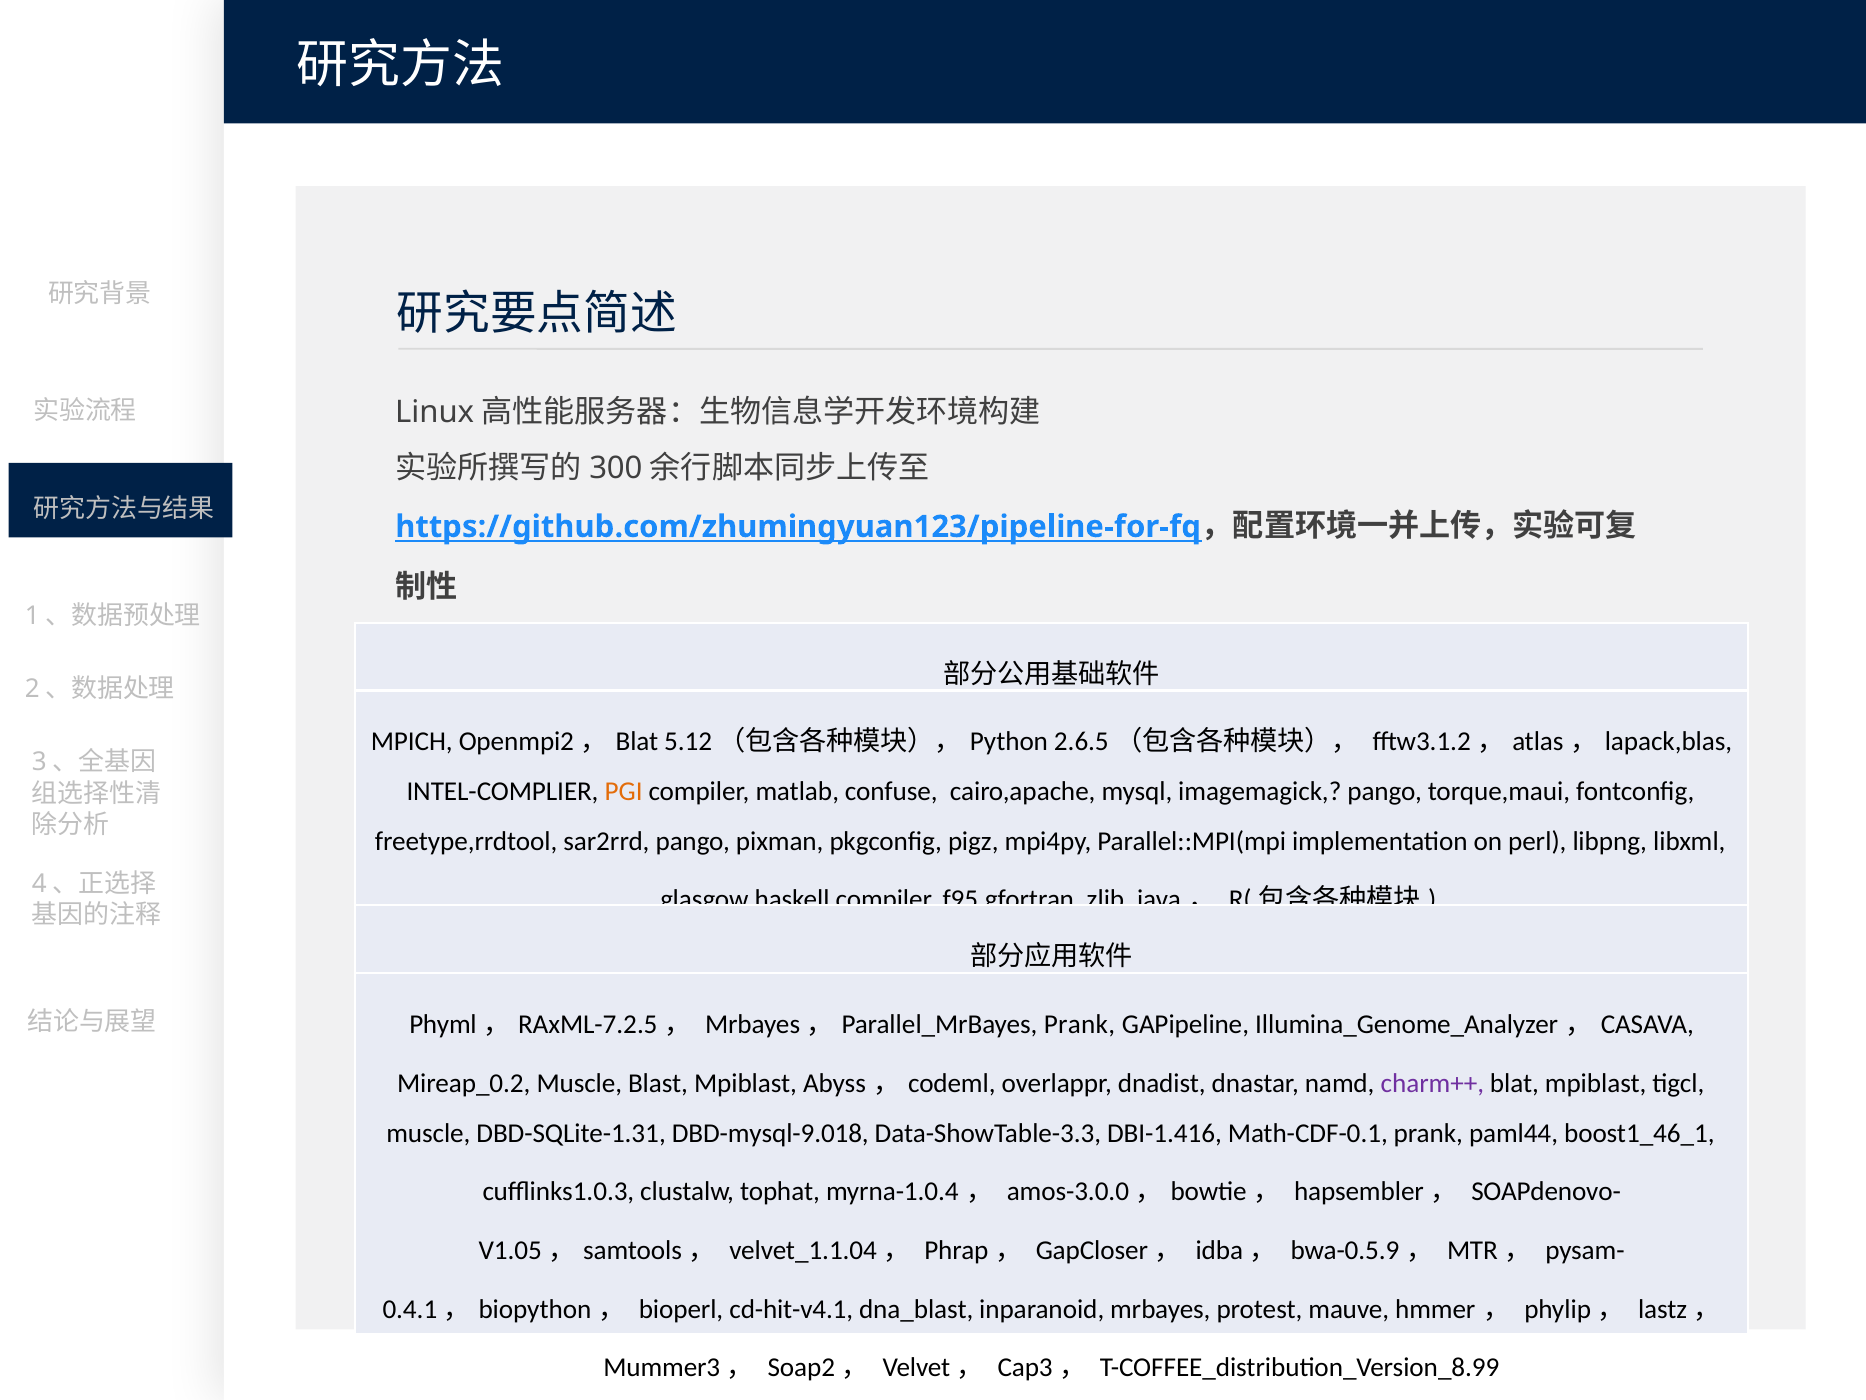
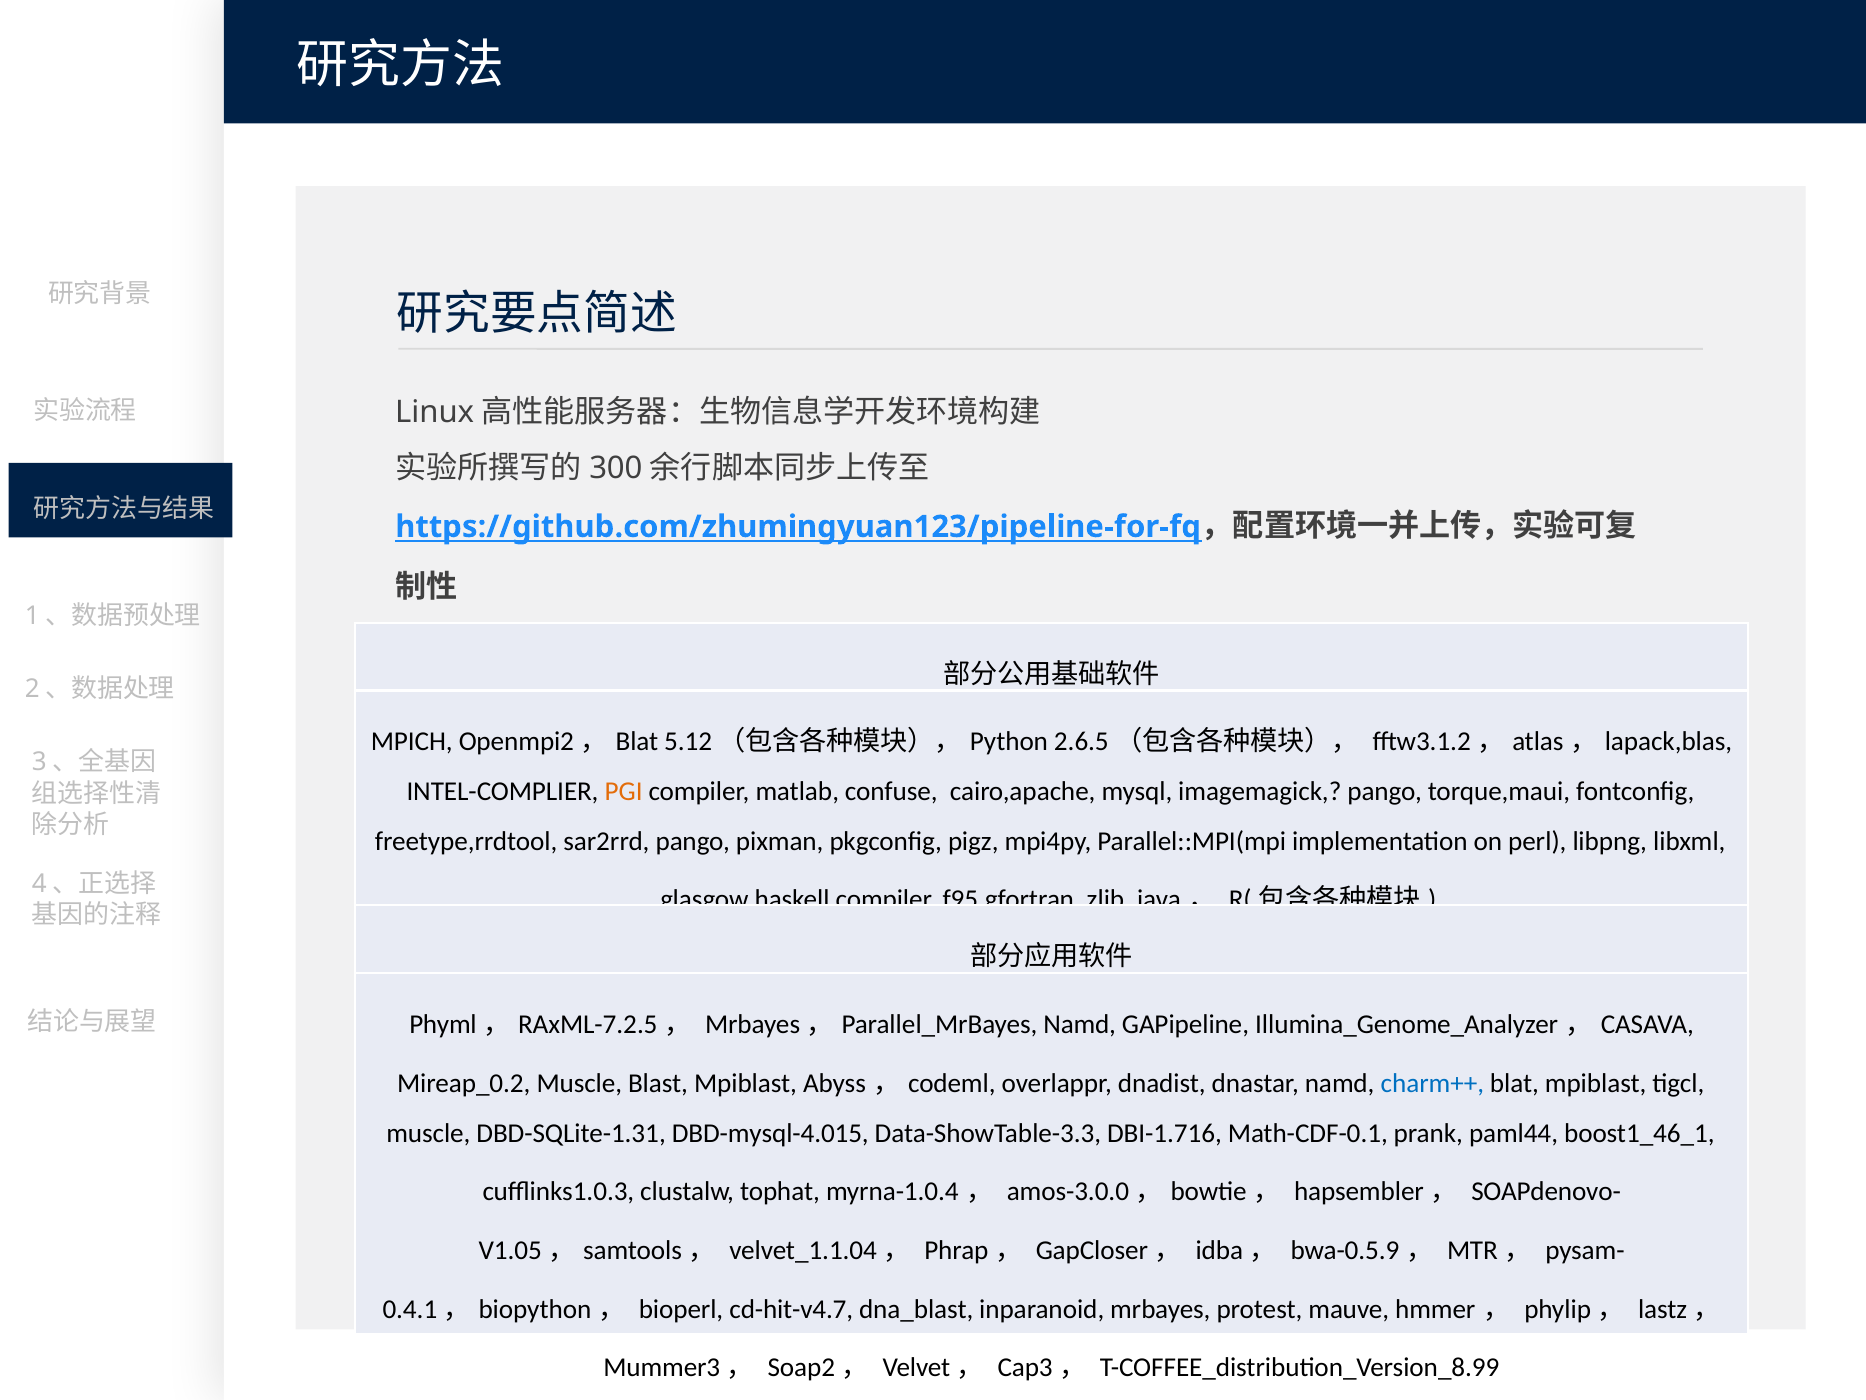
Prank at (1079, 1024): Prank -> Namd
charm++ colour: purple -> blue
DBD-mysql-9.018: DBD-mysql-9.018 -> DBD-mysql-4.015
DBI-1.416: DBI-1.416 -> DBI-1.716
cd-hit-v4.1: cd-hit-v4.1 -> cd-hit-v4.7
